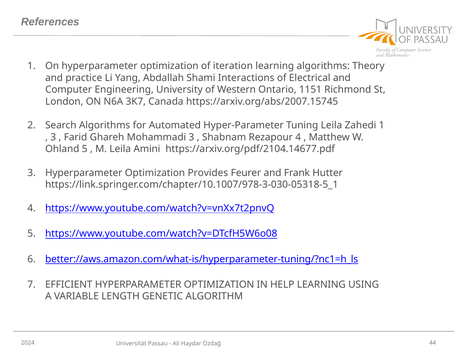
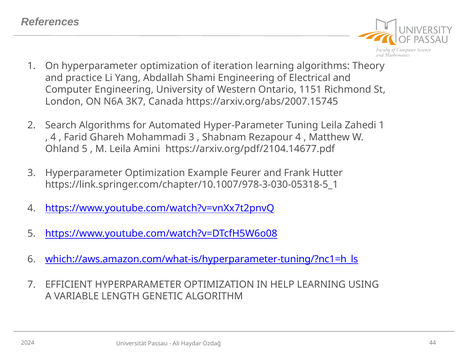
Shami Interactions: Interactions -> Engineering
3 at (53, 137): 3 -> 4
Provides: Provides -> Example
better://aws.amazon.com/what-is/hyperparameter-tuning/?nc1=h_ls: better://aws.amazon.com/what-is/hyperparameter-tuning/?nc1=h_ls -> which://aws.amazon.com/what-is/hyperparameter-tuning/?nc1=h_ls
